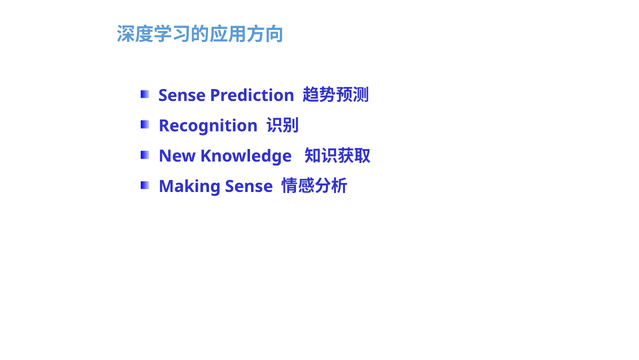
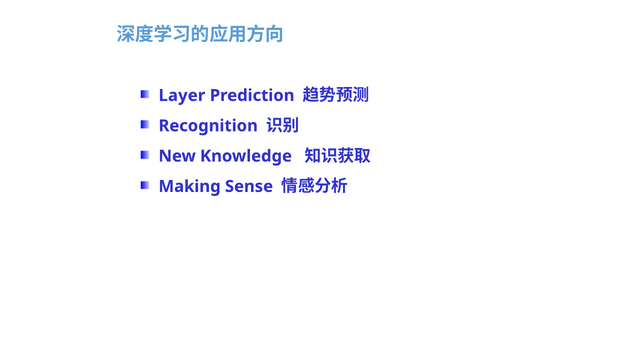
Sense at (182, 95): Sense -> Layer
